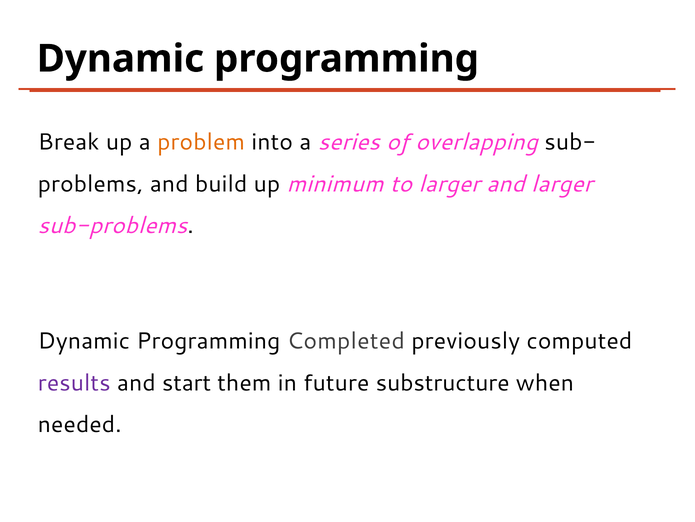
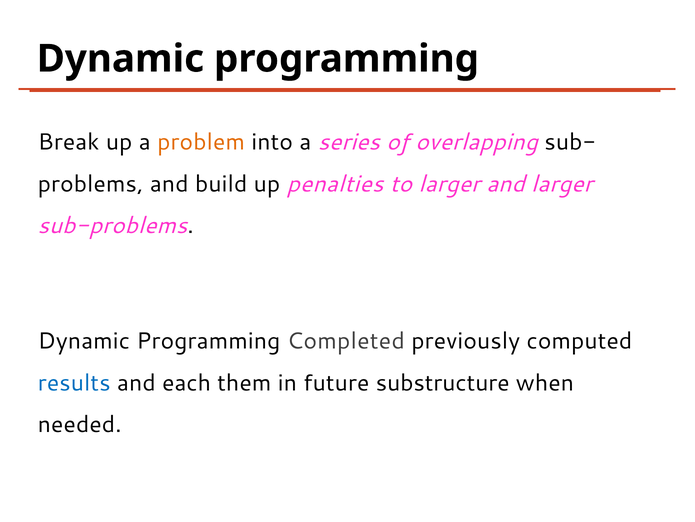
minimum: minimum -> penalties
results colour: purple -> blue
start: start -> each
